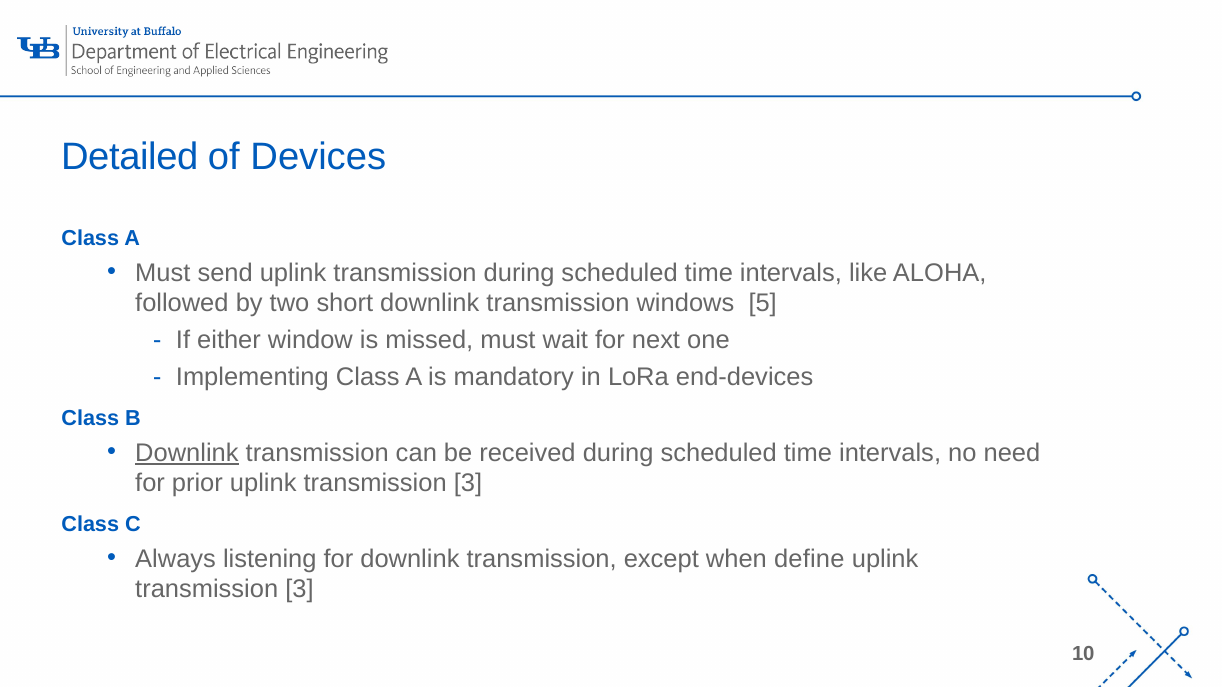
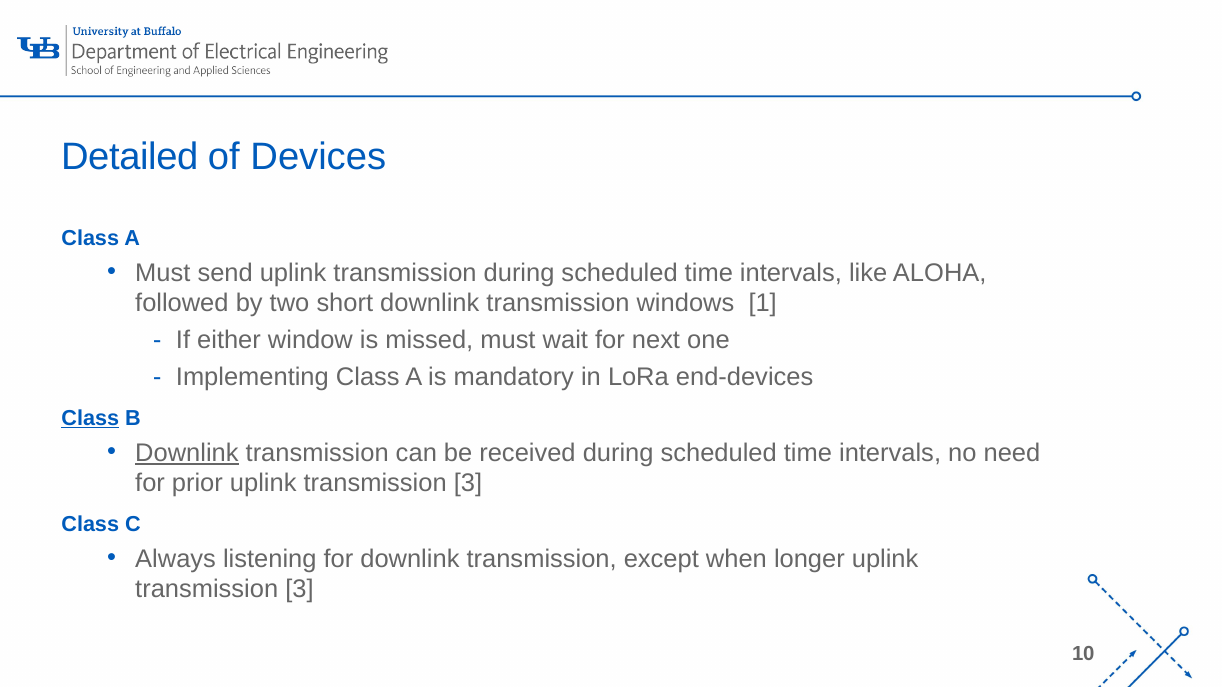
5: 5 -> 1
Class at (90, 418) underline: none -> present
define: define -> longer
